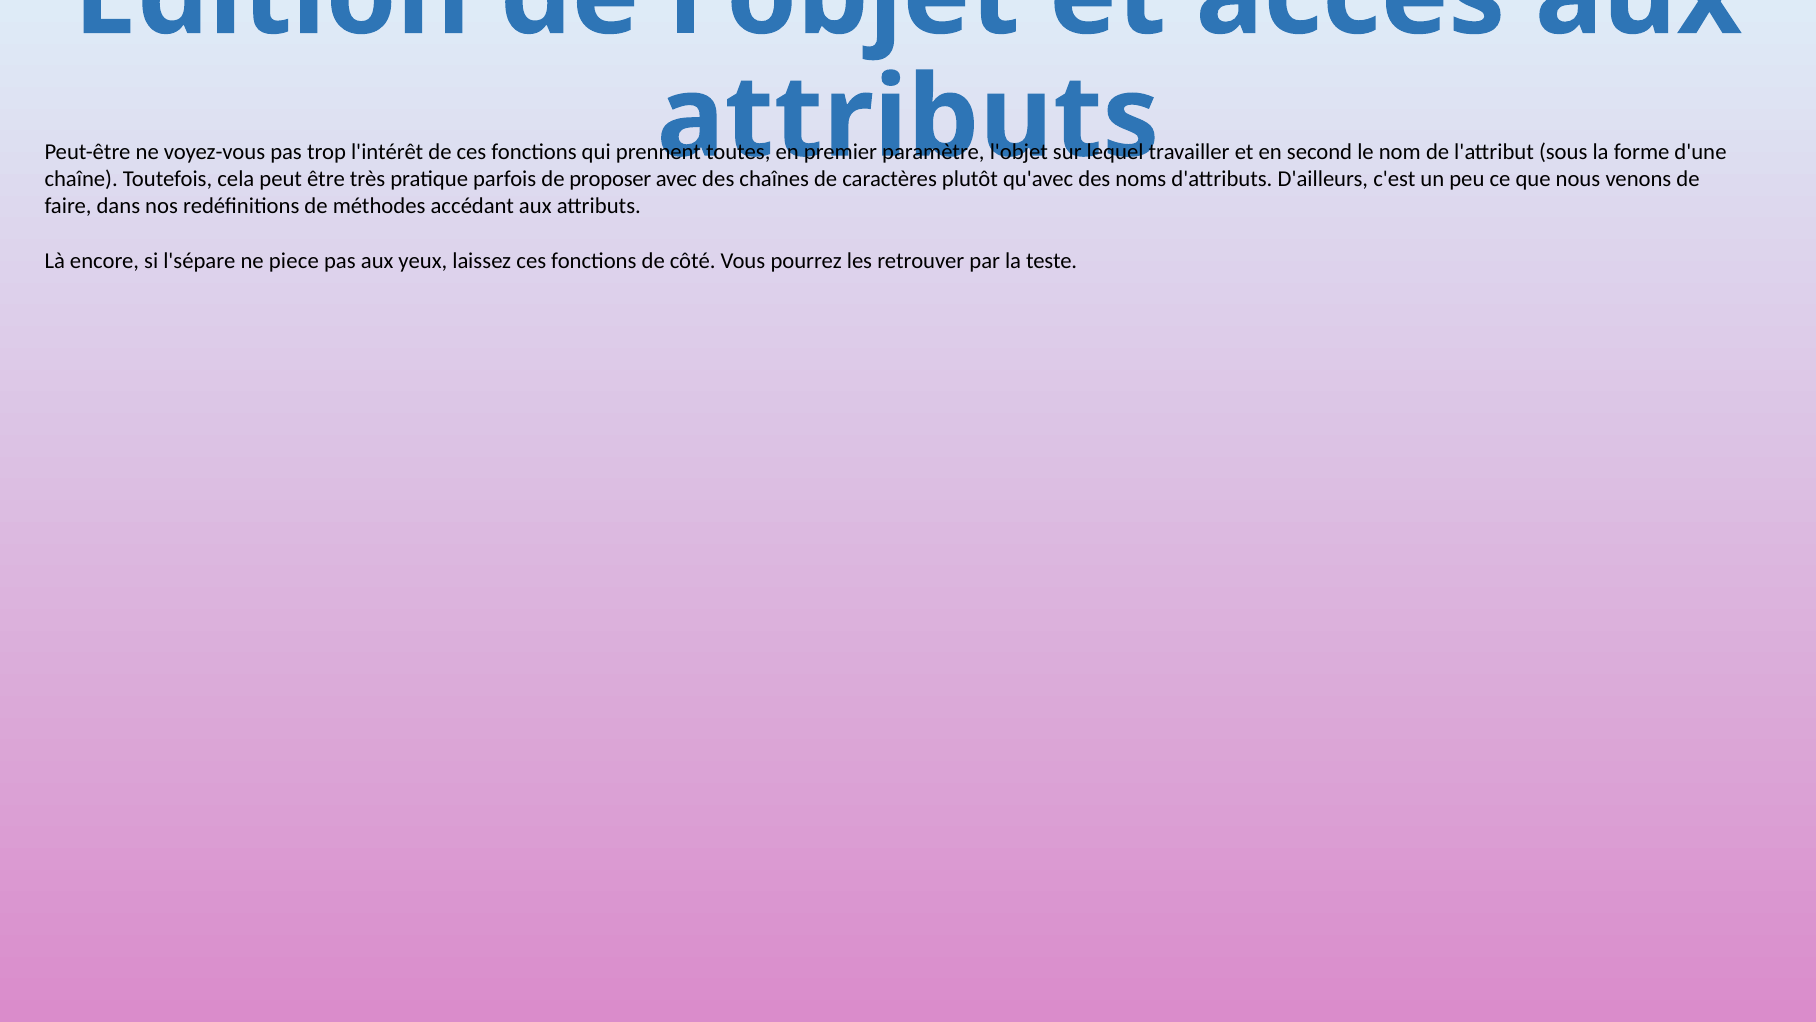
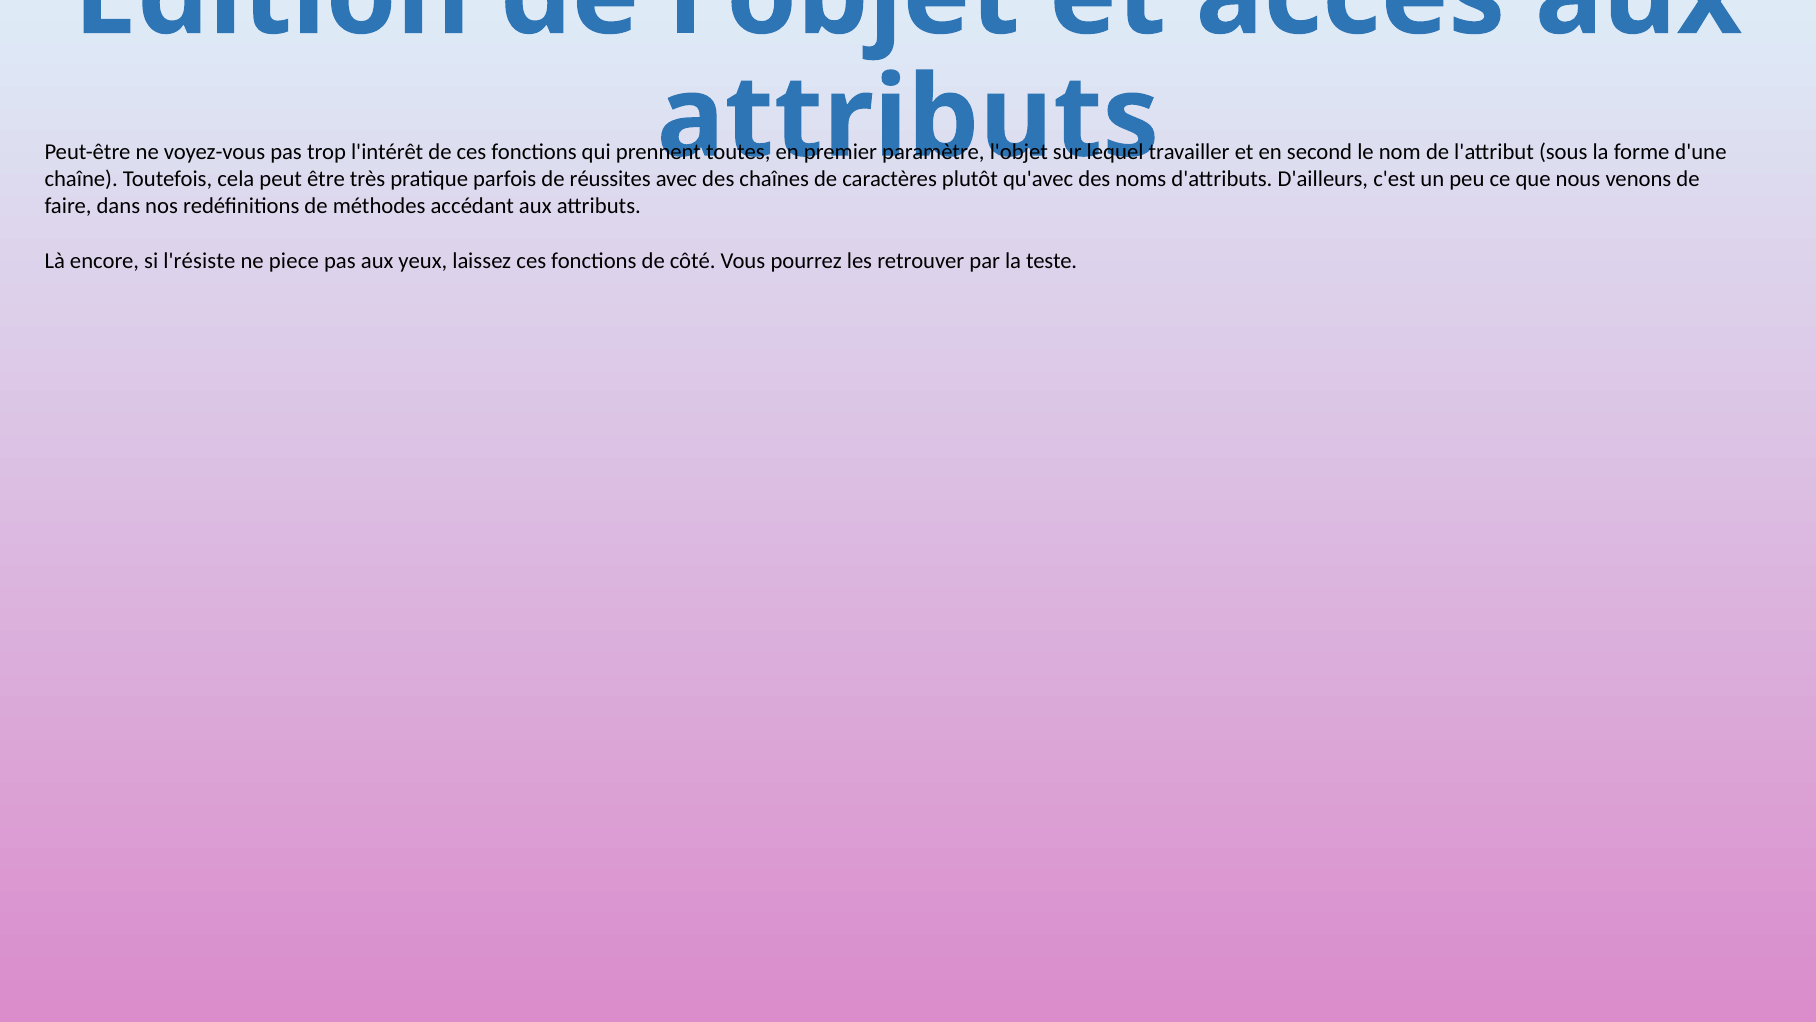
proposer: proposer -> réussites
l'sépare: l'sépare -> l'résiste
